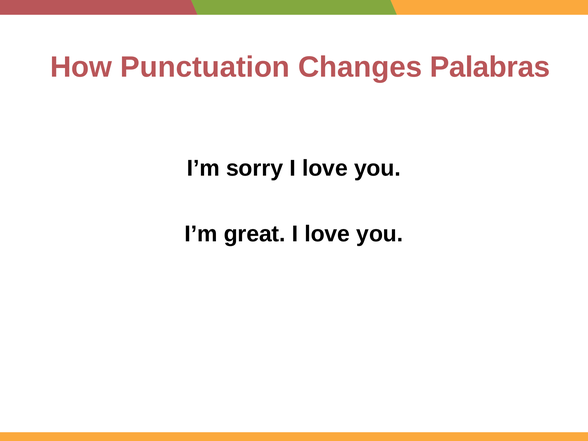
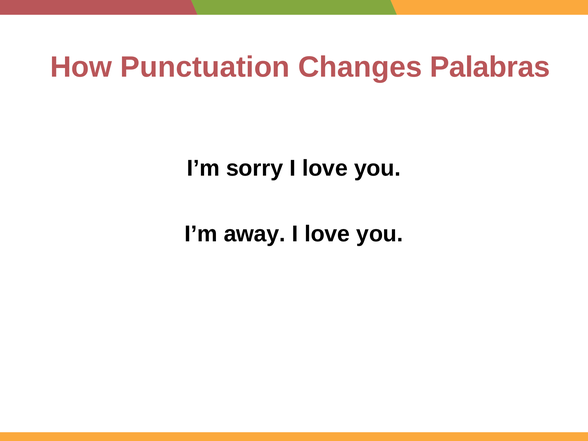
great: great -> away
